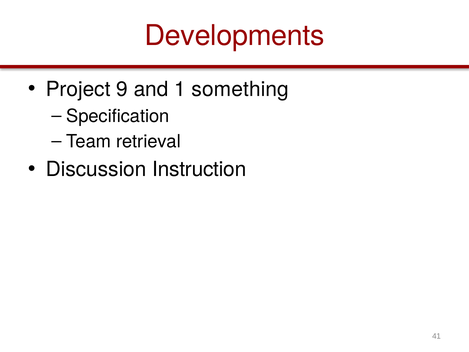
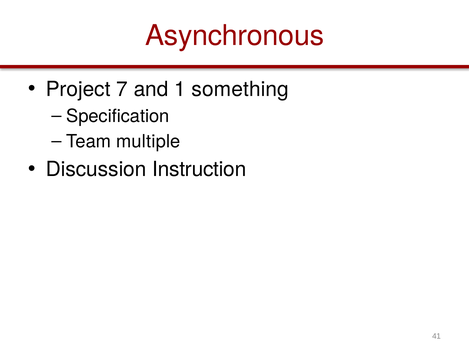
Developments: Developments -> Asynchronous
9: 9 -> 7
retrieval: retrieval -> multiple
